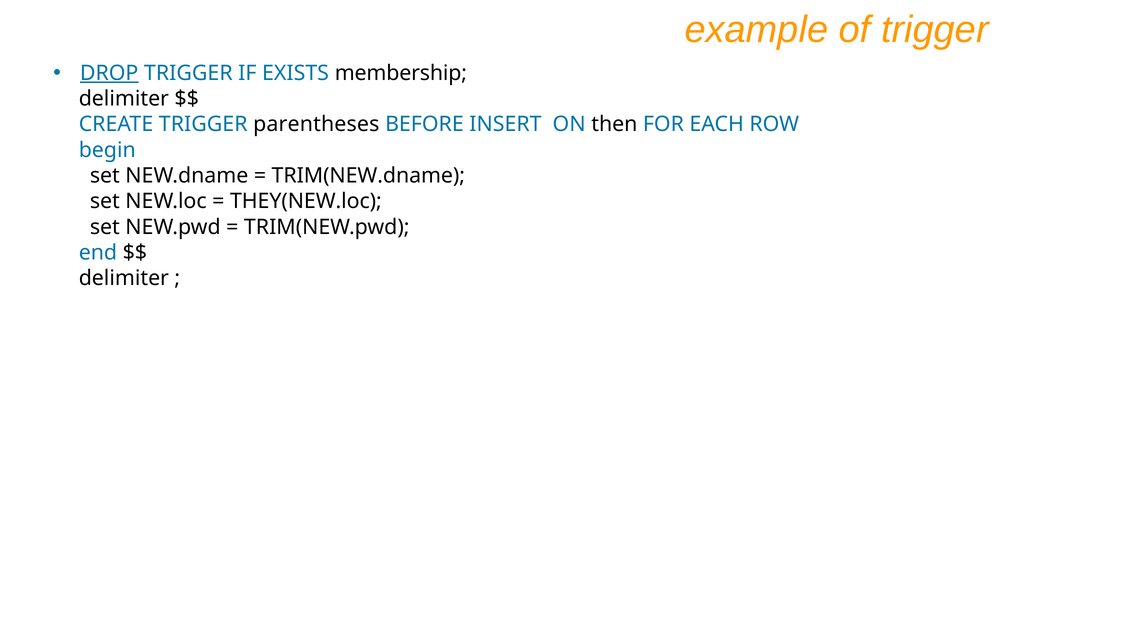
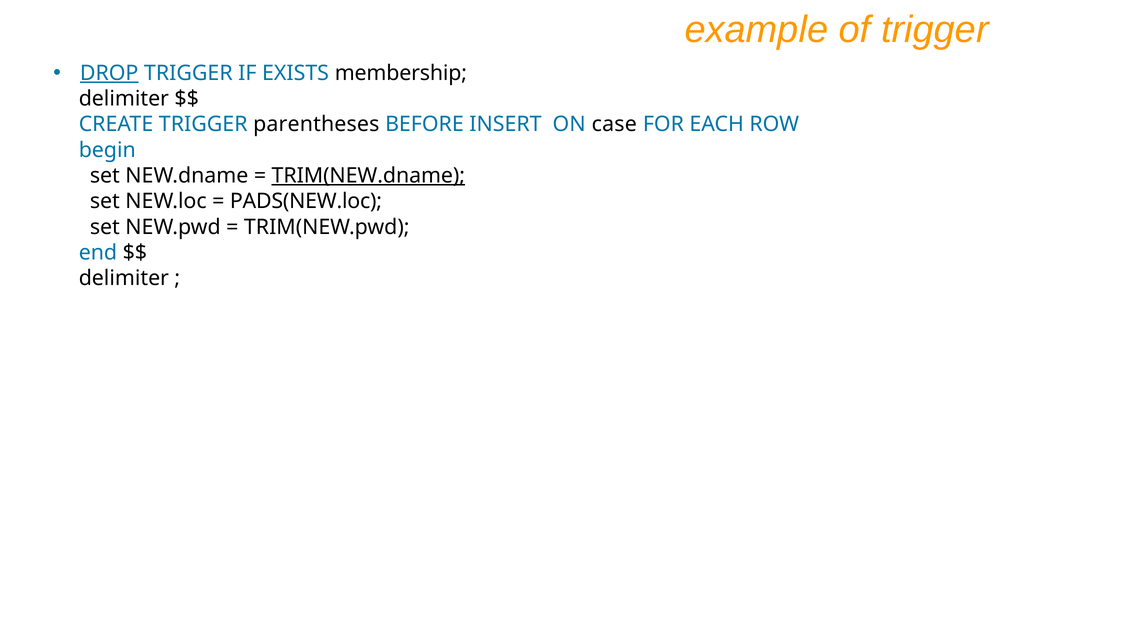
then: then -> case
TRIM(NEW.dname underline: none -> present
THEY(NEW.loc: THEY(NEW.loc -> PADS(NEW.loc
